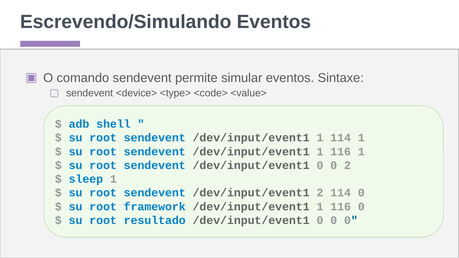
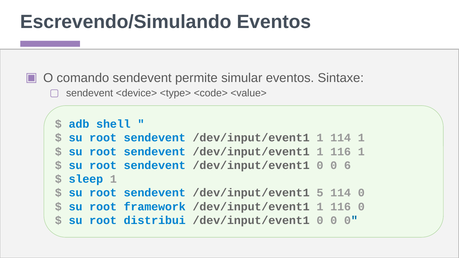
0 2: 2 -> 6
/dev/input/event1 2: 2 -> 5
resultado: resultado -> distribui
